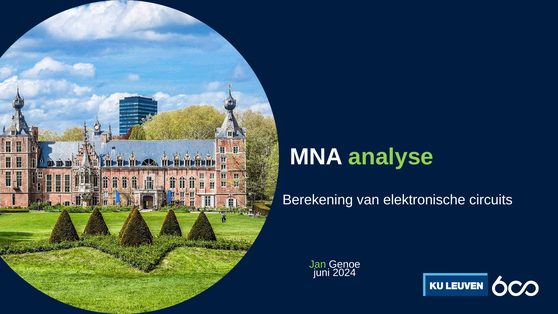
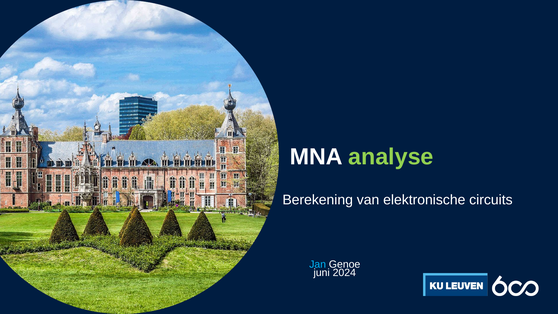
Jan colour: light green -> light blue
